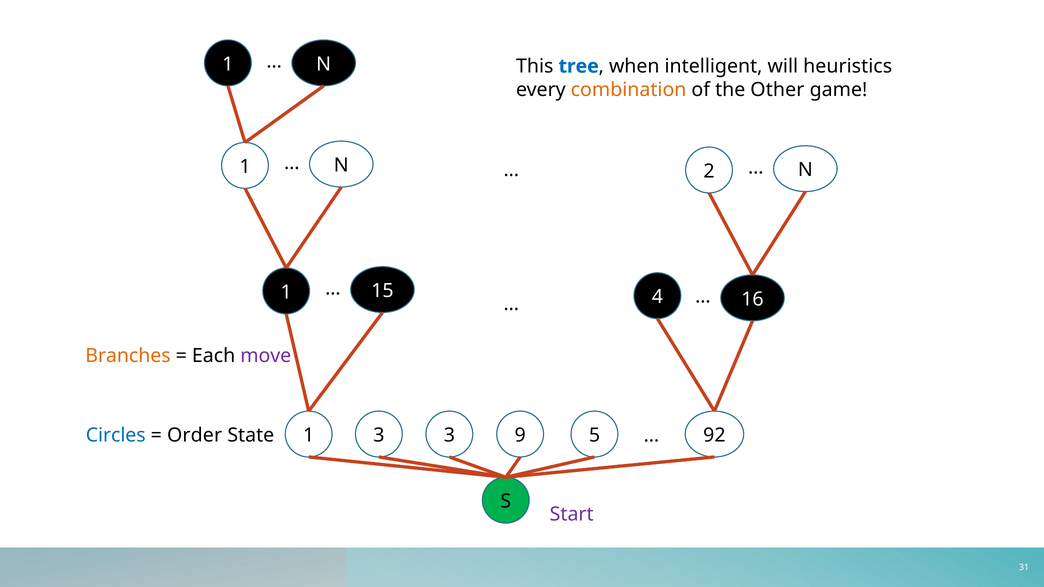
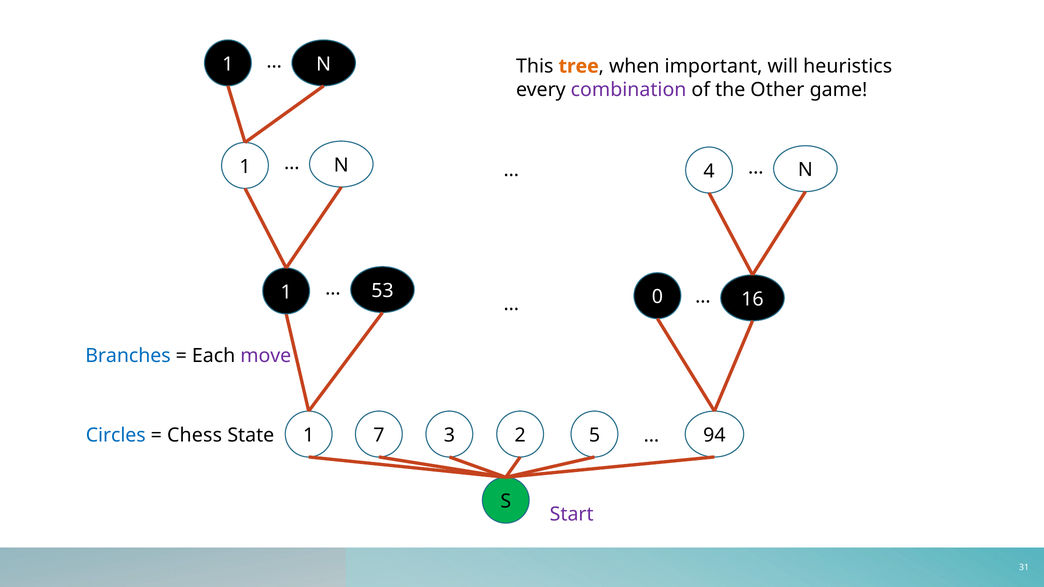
tree colour: blue -> orange
intelligent: intelligent -> important
combination colour: orange -> purple
2: 2 -> 4
15: 15 -> 53
4: 4 -> 0
Branches colour: orange -> blue
Order: Order -> Chess
1 3: 3 -> 7
9: 9 -> 2
92: 92 -> 94
